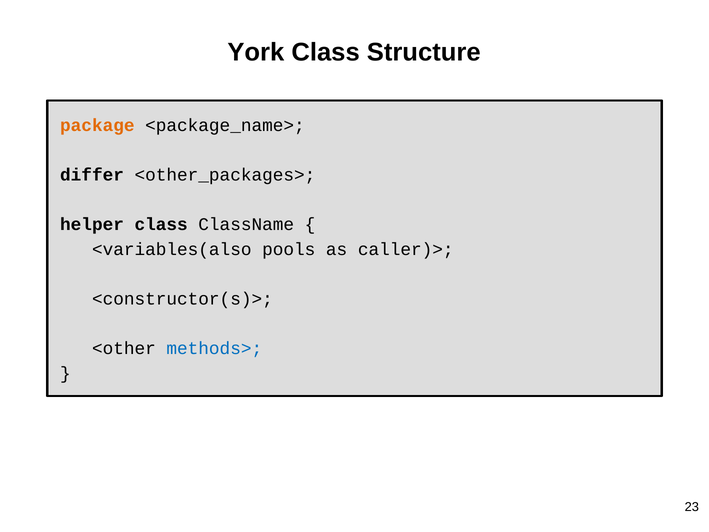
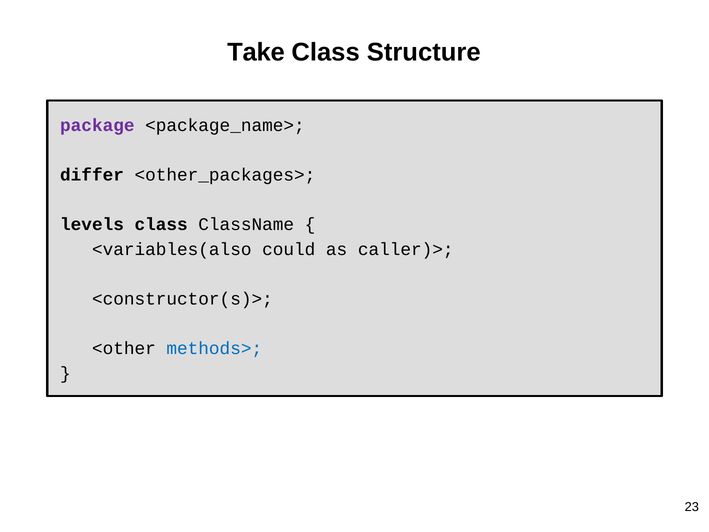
York: York -> Take
package colour: orange -> purple
helper: helper -> levels
pools: pools -> could
